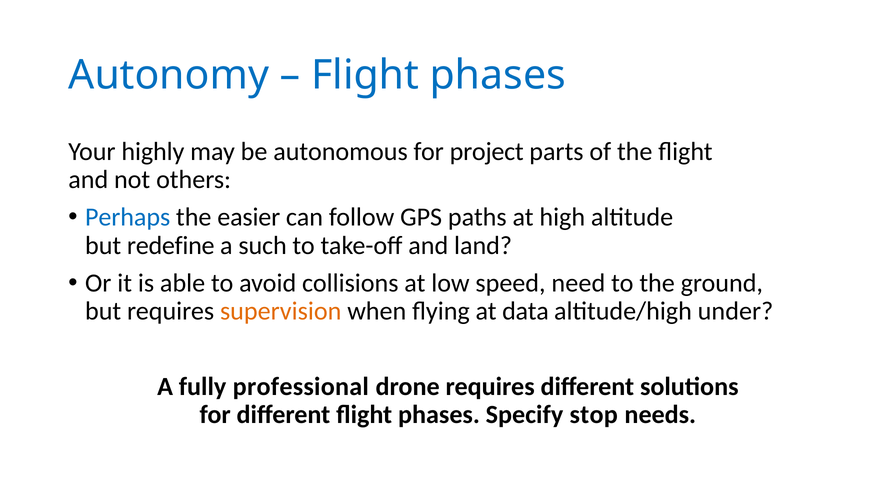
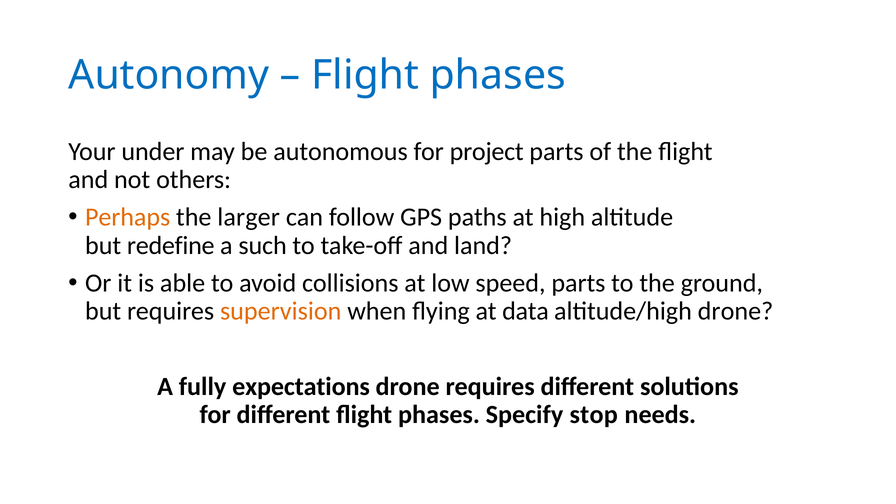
highly: highly -> under
Perhaps colour: blue -> orange
easier: easier -> larger
speed need: need -> parts
altitude/high under: under -> drone
professional: professional -> expectations
